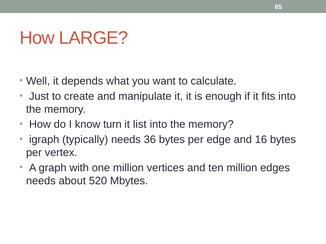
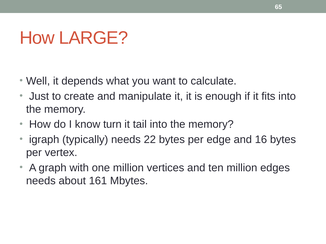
list: list -> tail
36: 36 -> 22
520: 520 -> 161
